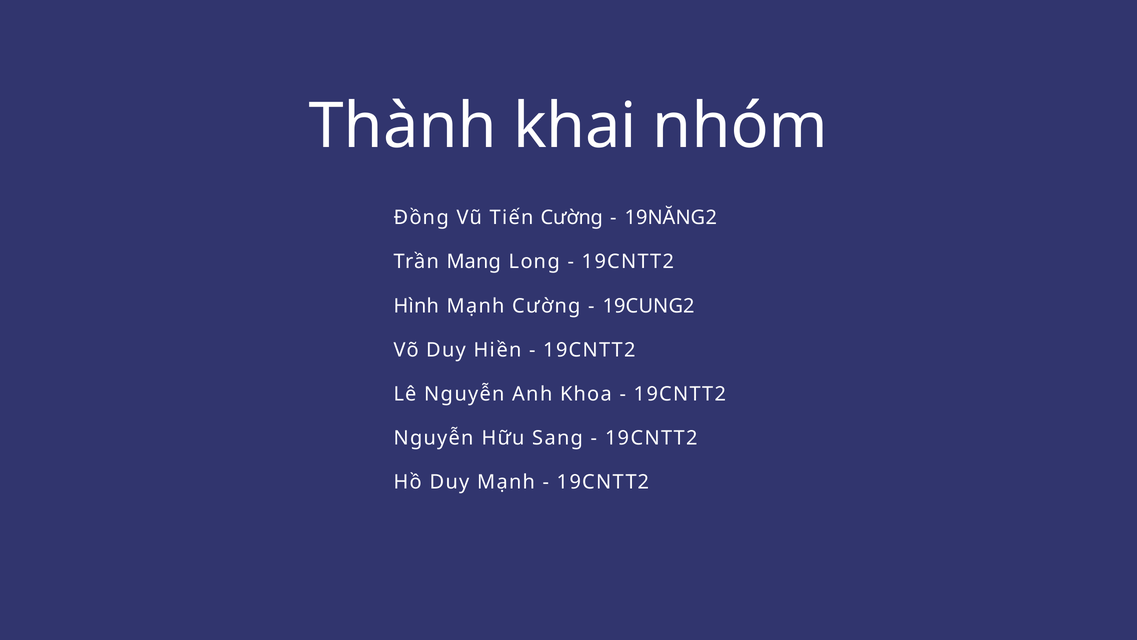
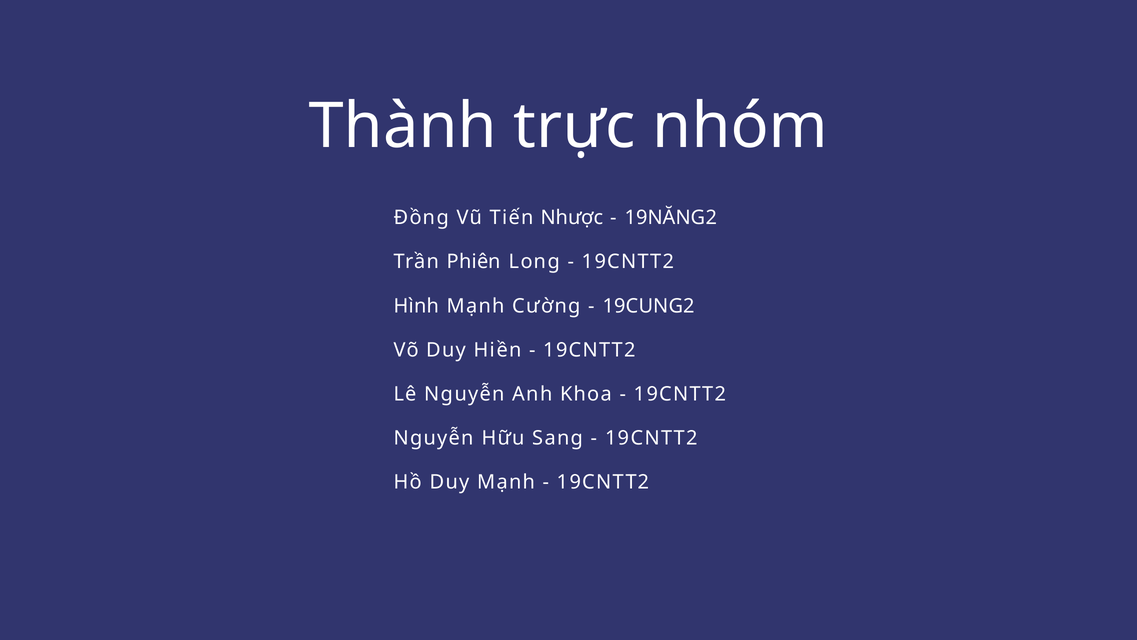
khai: khai -> trực
Tiến Cường: Cường -> Nhược
Mang: Mang -> Phiên
